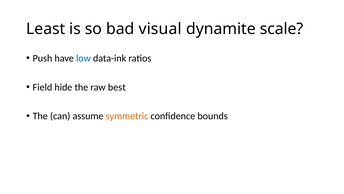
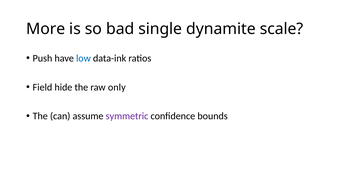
Least: Least -> More
visual: visual -> single
best: best -> only
symmetric colour: orange -> purple
